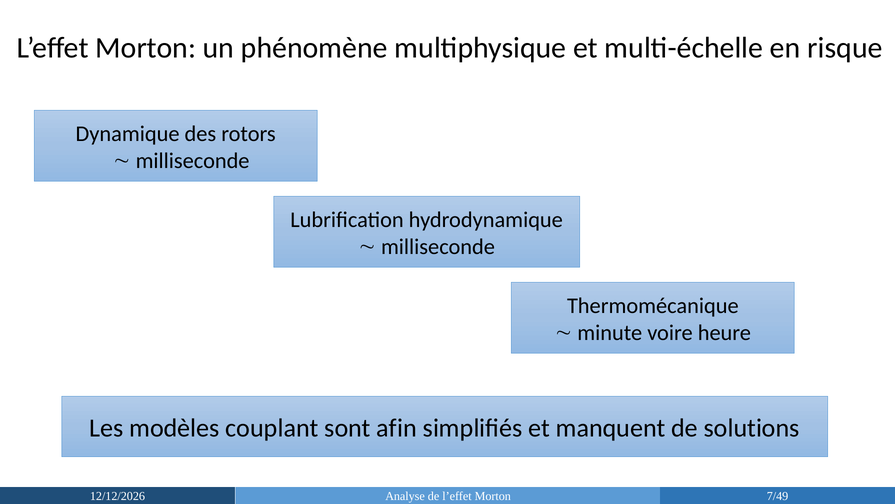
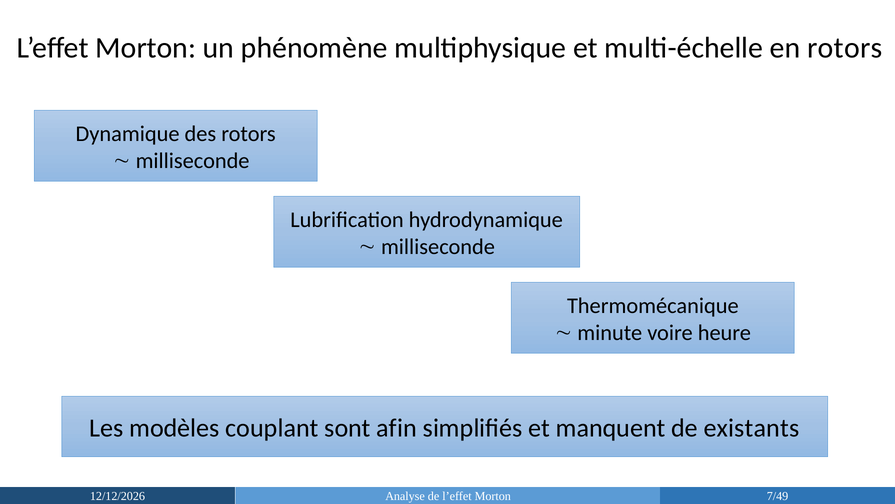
en risque: risque -> rotors
solutions: solutions -> existants
